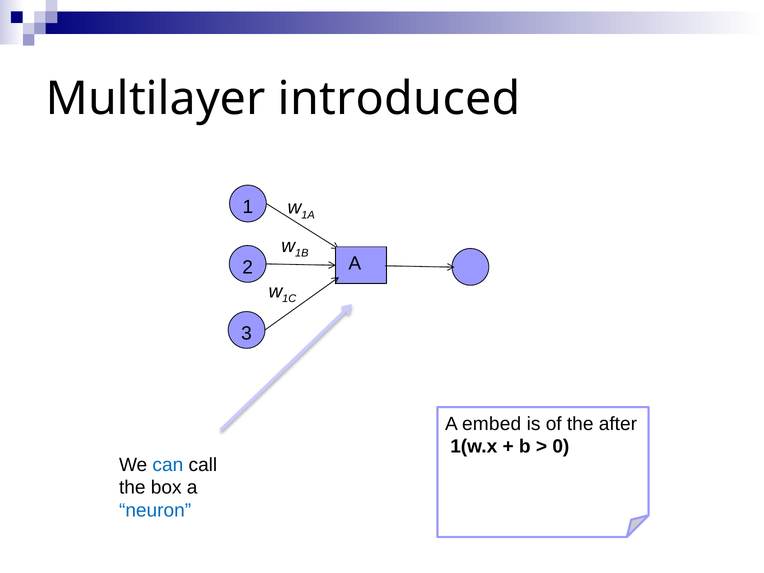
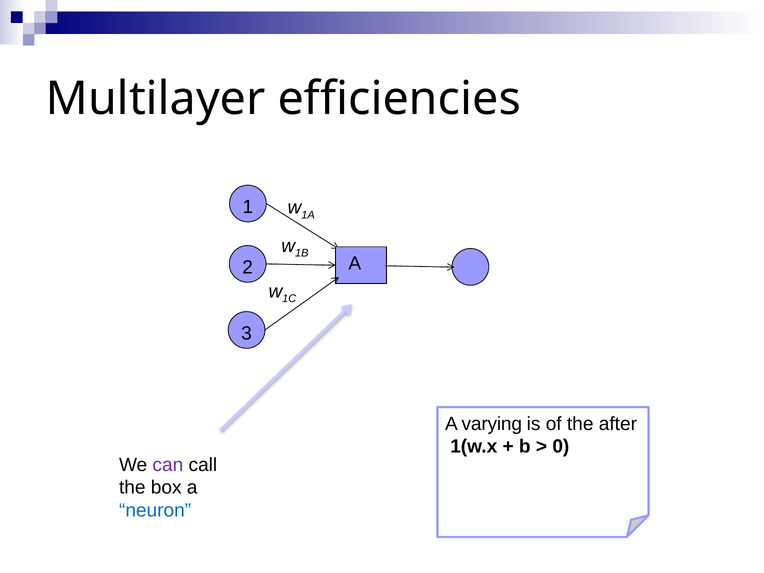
introduced: introduced -> efficiencies
embed: embed -> varying
can colour: blue -> purple
